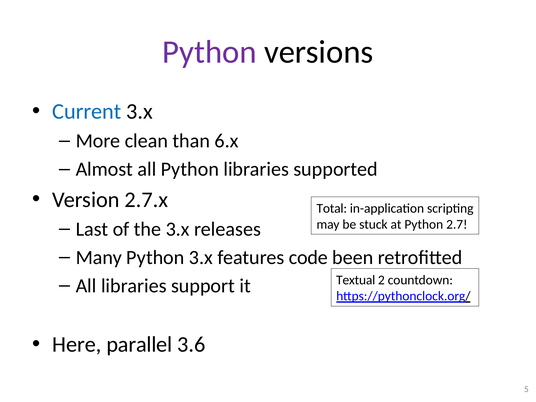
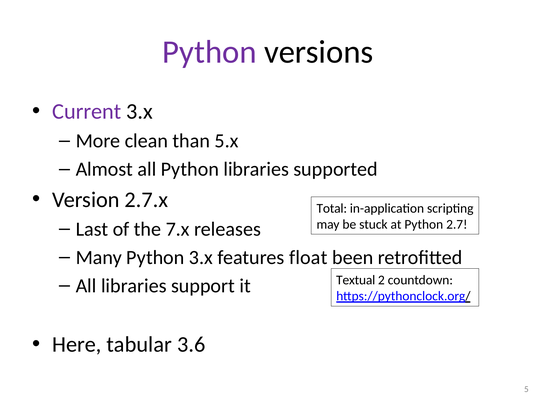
Current colour: blue -> purple
6.x: 6.x -> 5.x
the 3.x: 3.x -> 7.x
code: code -> float
parallel: parallel -> tabular
